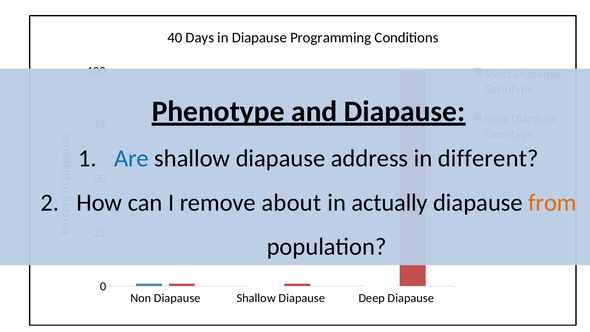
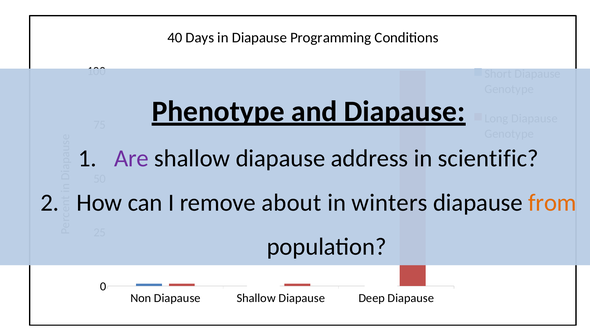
Are colour: blue -> purple
different: different -> scientific
actually: actually -> winters
